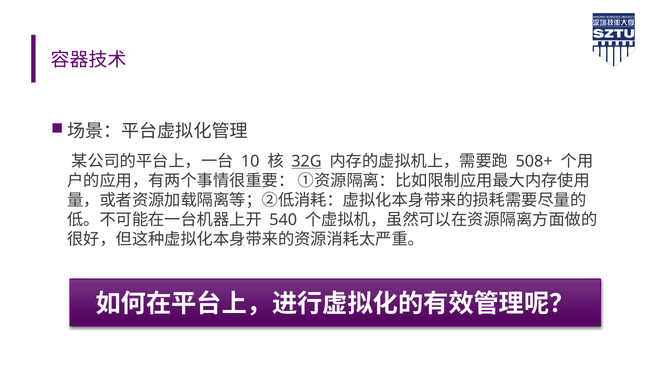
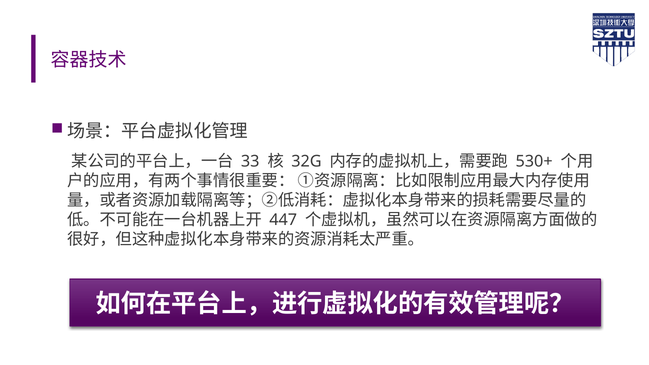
10: 10 -> 33
32G underline: present -> none
508+: 508+ -> 530+
540: 540 -> 447
